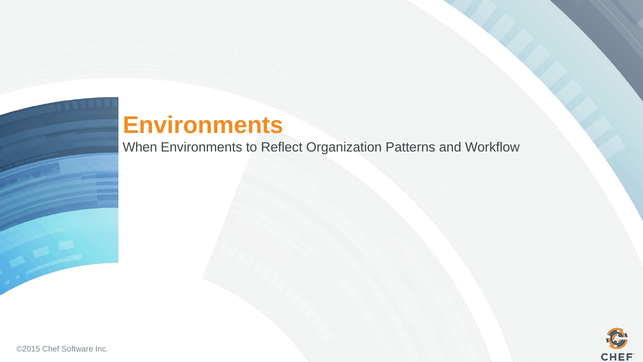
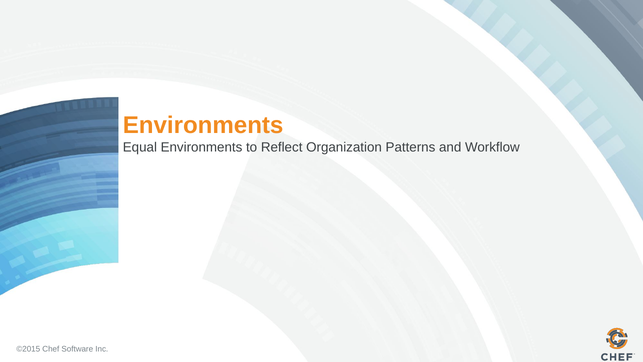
When: When -> Equal
